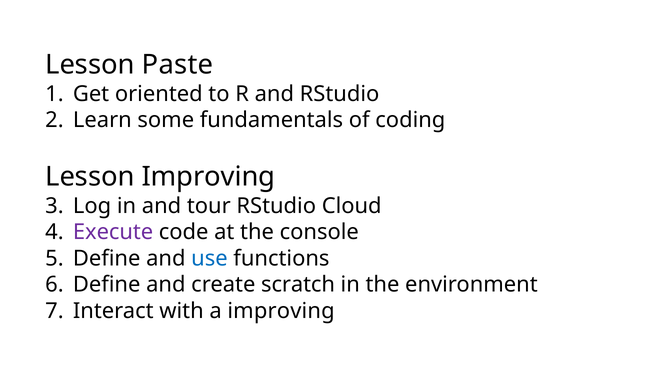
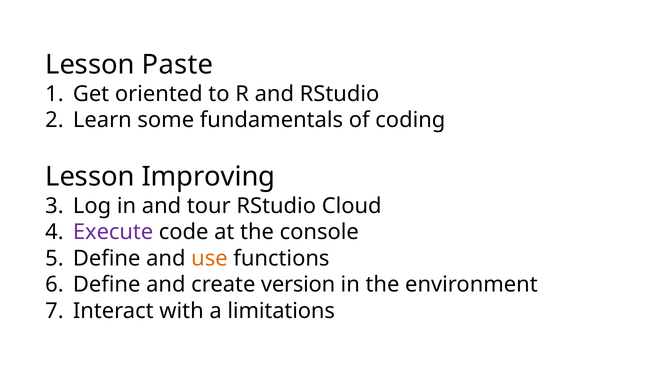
use colour: blue -> orange
scratch: scratch -> version
a improving: improving -> limitations
